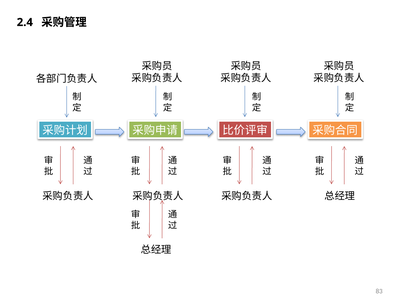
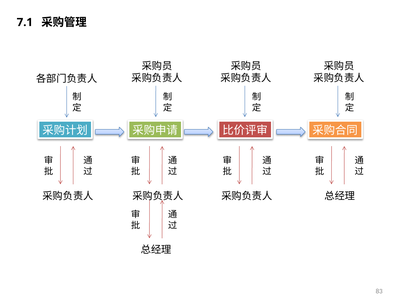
2.4: 2.4 -> 7.1
